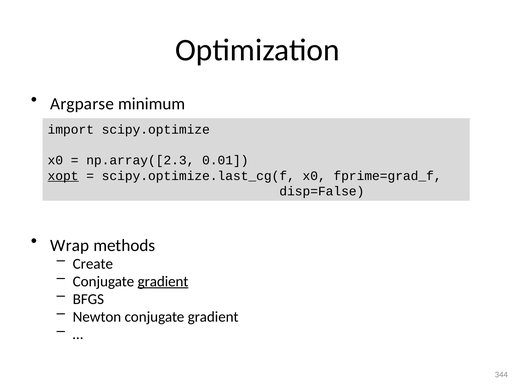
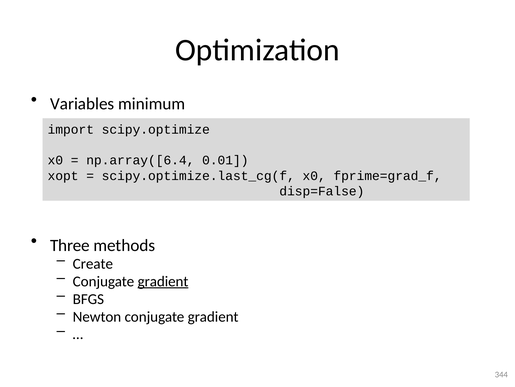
Argparse: Argparse -> Variables
np.array([2.3: np.array([2.3 -> np.array([6.4
xopt underline: present -> none
Wrap: Wrap -> Three
